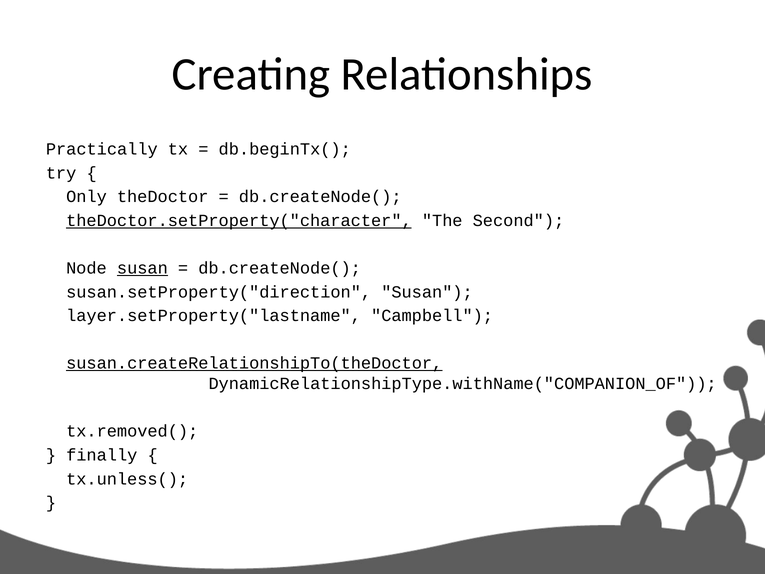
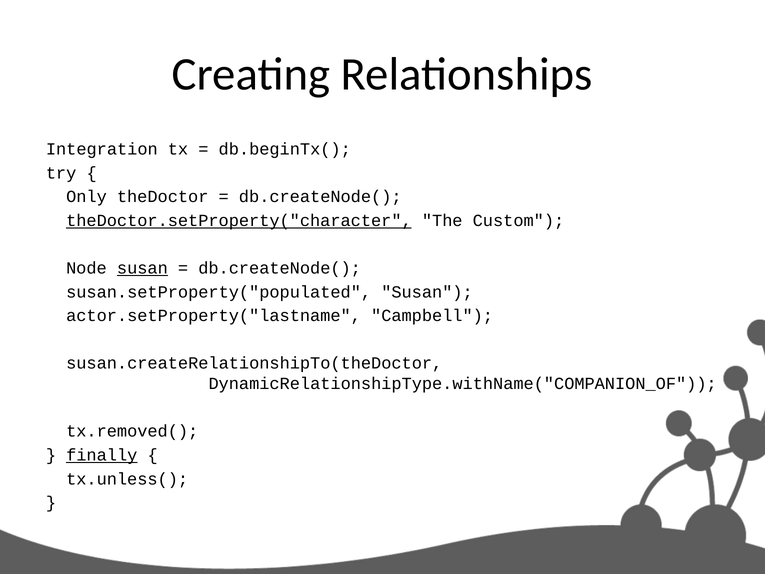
Practically: Practically -> Integration
Second: Second -> Custom
susan.setProperty("direction: susan.setProperty("direction -> susan.setProperty("populated
layer.setProperty("lastname: layer.setProperty("lastname -> actor.setProperty("lastname
susan.createRelationshipTo(theDoctor underline: present -> none
finally underline: none -> present
